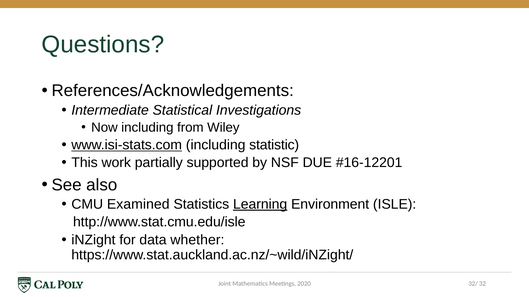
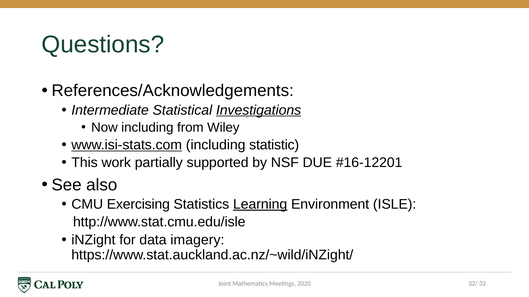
Investigations underline: none -> present
Examined: Examined -> Exercising
whether: whether -> imagery
